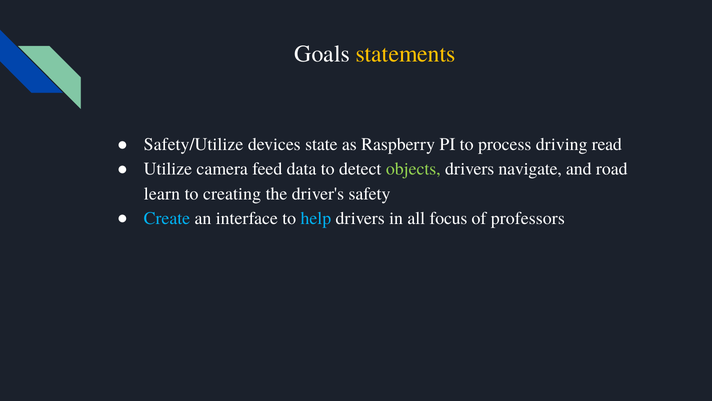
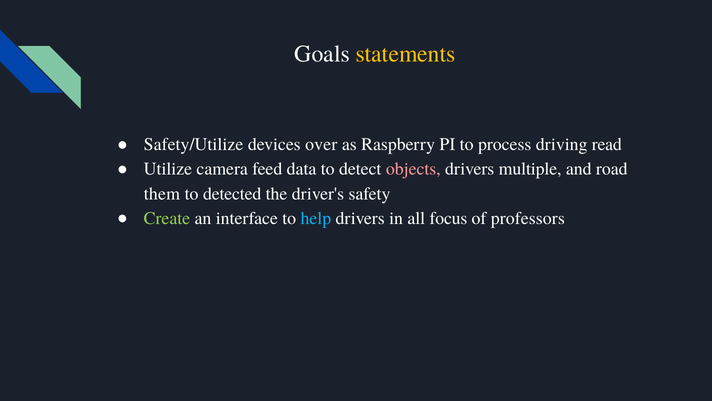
state: state -> over
objects colour: light green -> pink
navigate: navigate -> multiple
learn: learn -> them
creating: creating -> detected
Create colour: light blue -> light green
